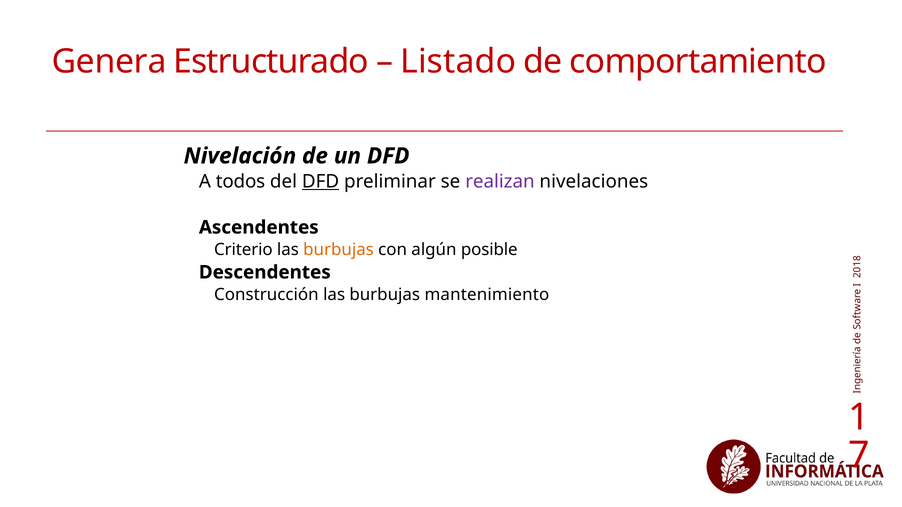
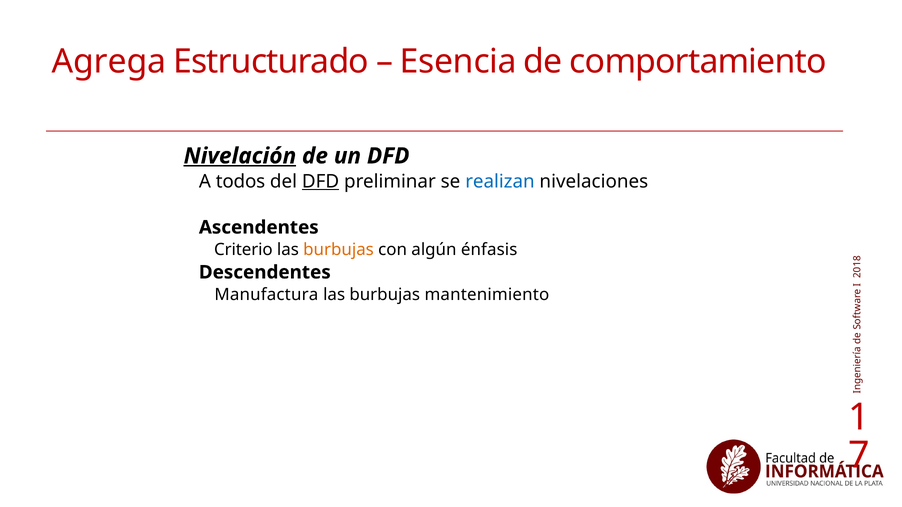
Genera: Genera -> Agrega
Listado: Listado -> Esencia
Nivelación underline: none -> present
realizan colour: purple -> blue
posible: posible -> énfasis
Construcción: Construcción -> Manufactura
